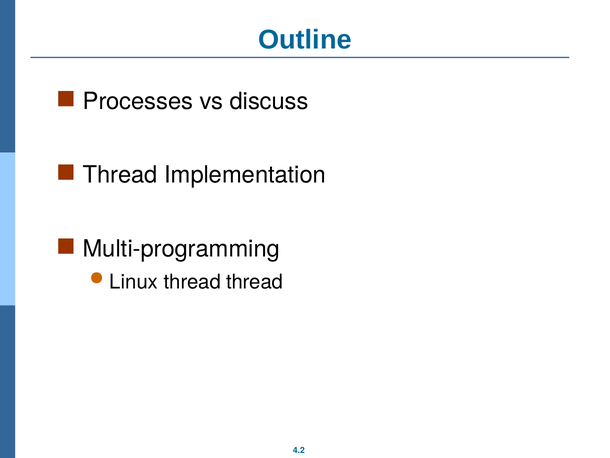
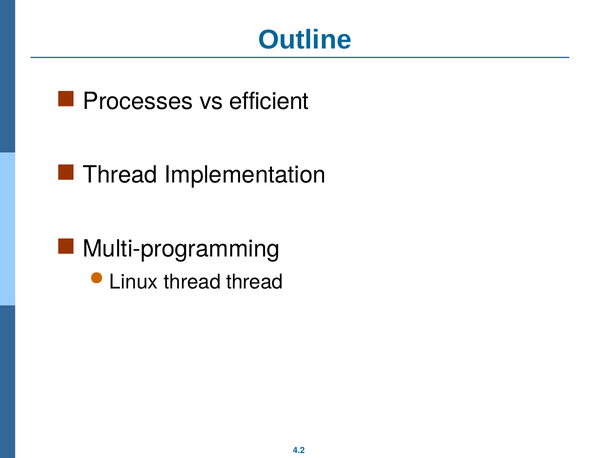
discuss: discuss -> efficient
